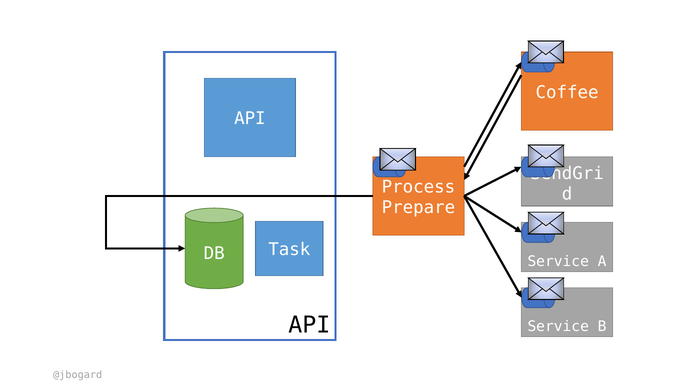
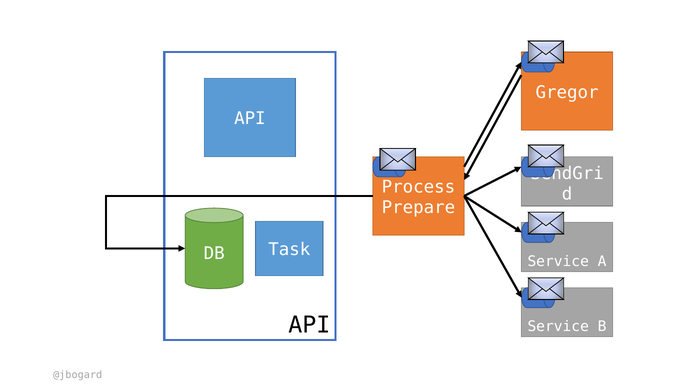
Coffee: Coffee -> Gregor
